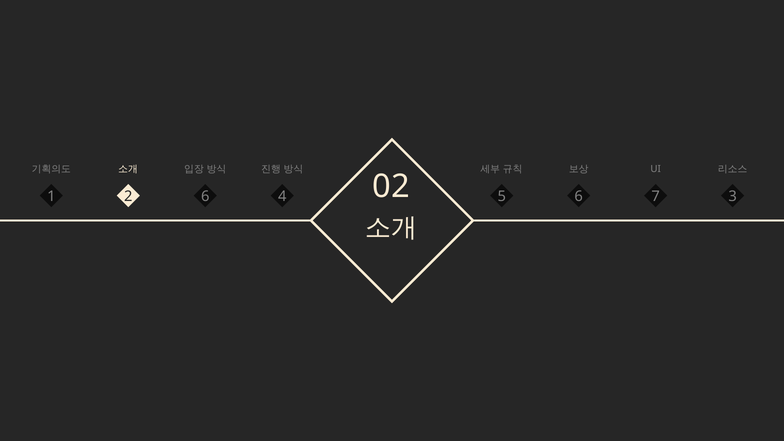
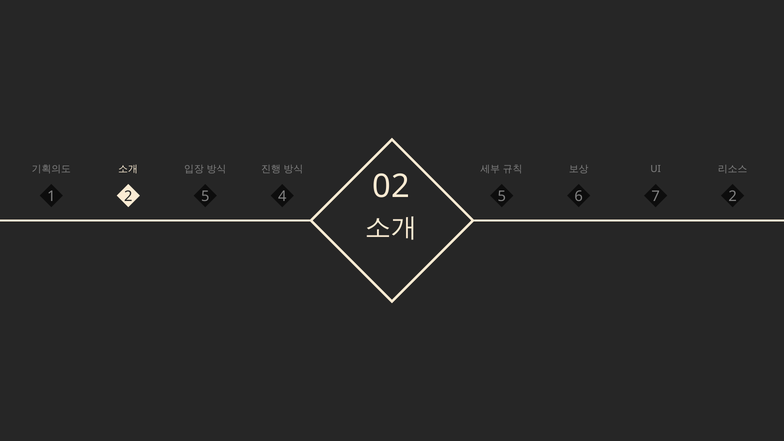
2 6: 6 -> 5
4 3: 3 -> 2
